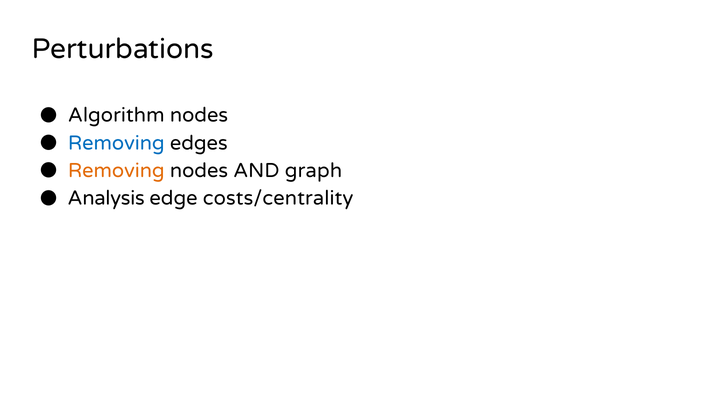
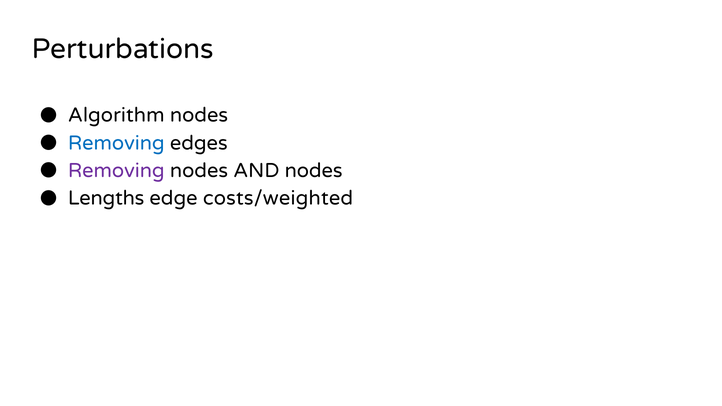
Removing at (116, 171) colour: orange -> purple
AND graph: graph -> nodes
Analysis: Analysis -> Lengths
costs/centrality: costs/centrality -> costs/weighted
